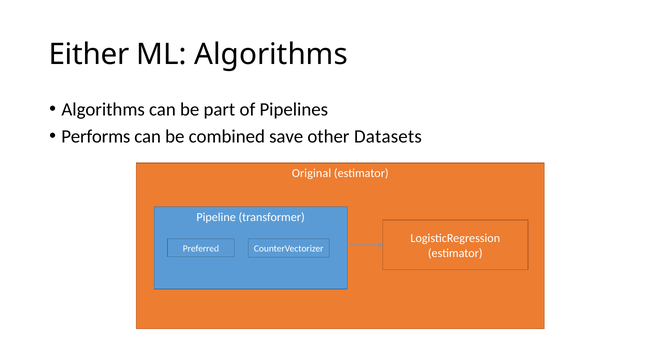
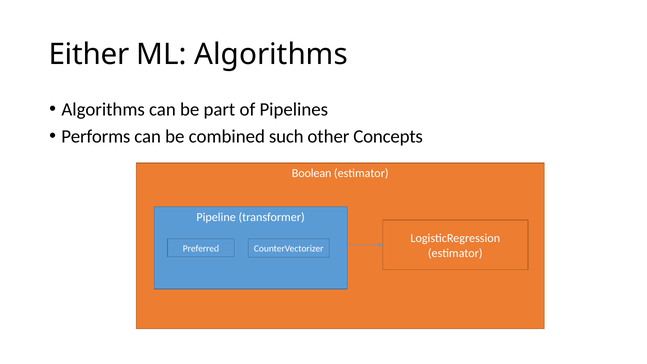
save: save -> such
Datasets: Datasets -> Concepts
Original: Original -> Boolean
